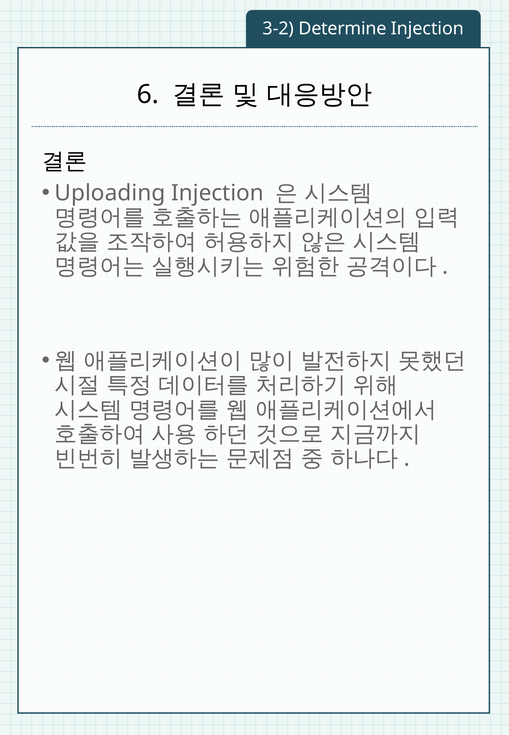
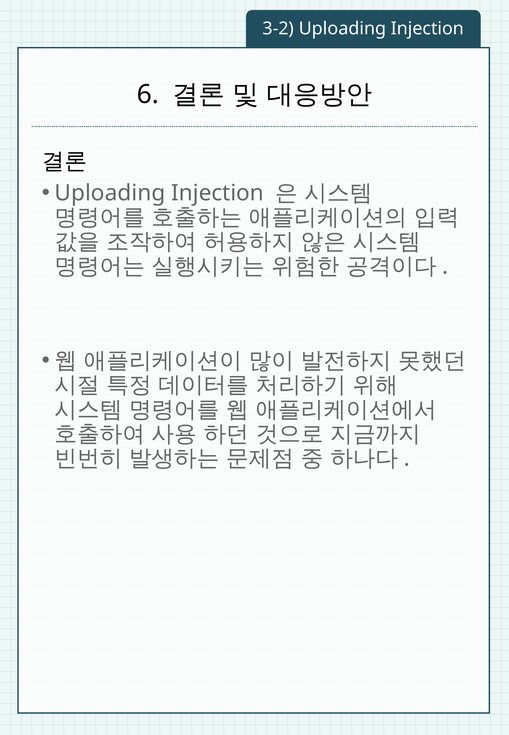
3-2 Determine: Determine -> Uploading
